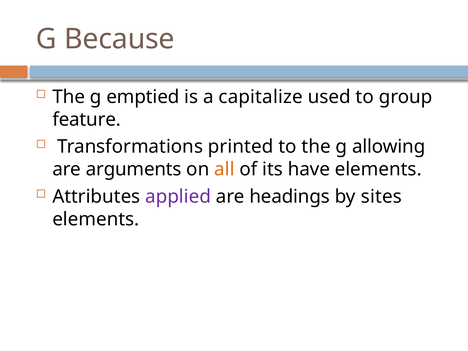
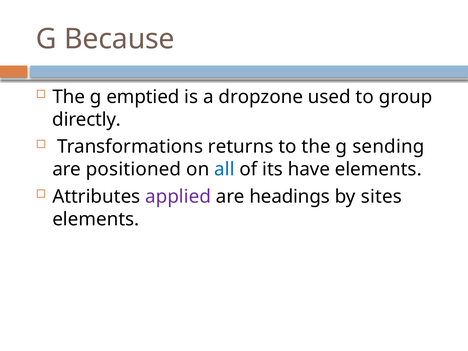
capitalize: capitalize -> dropzone
feature: feature -> directly
printed: printed -> returns
allowing: allowing -> sending
arguments: arguments -> positioned
all colour: orange -> blue
